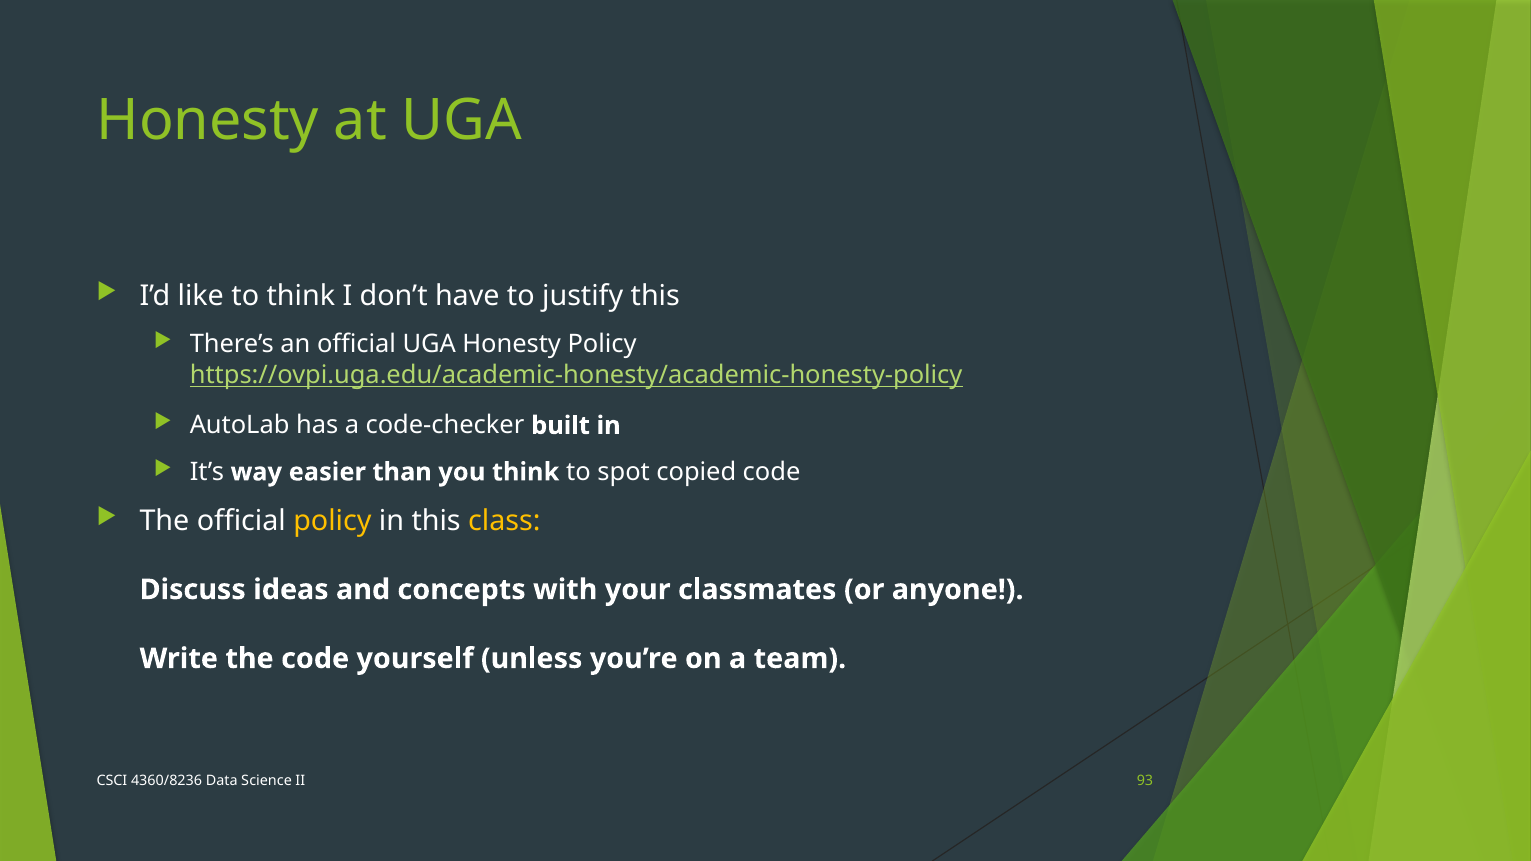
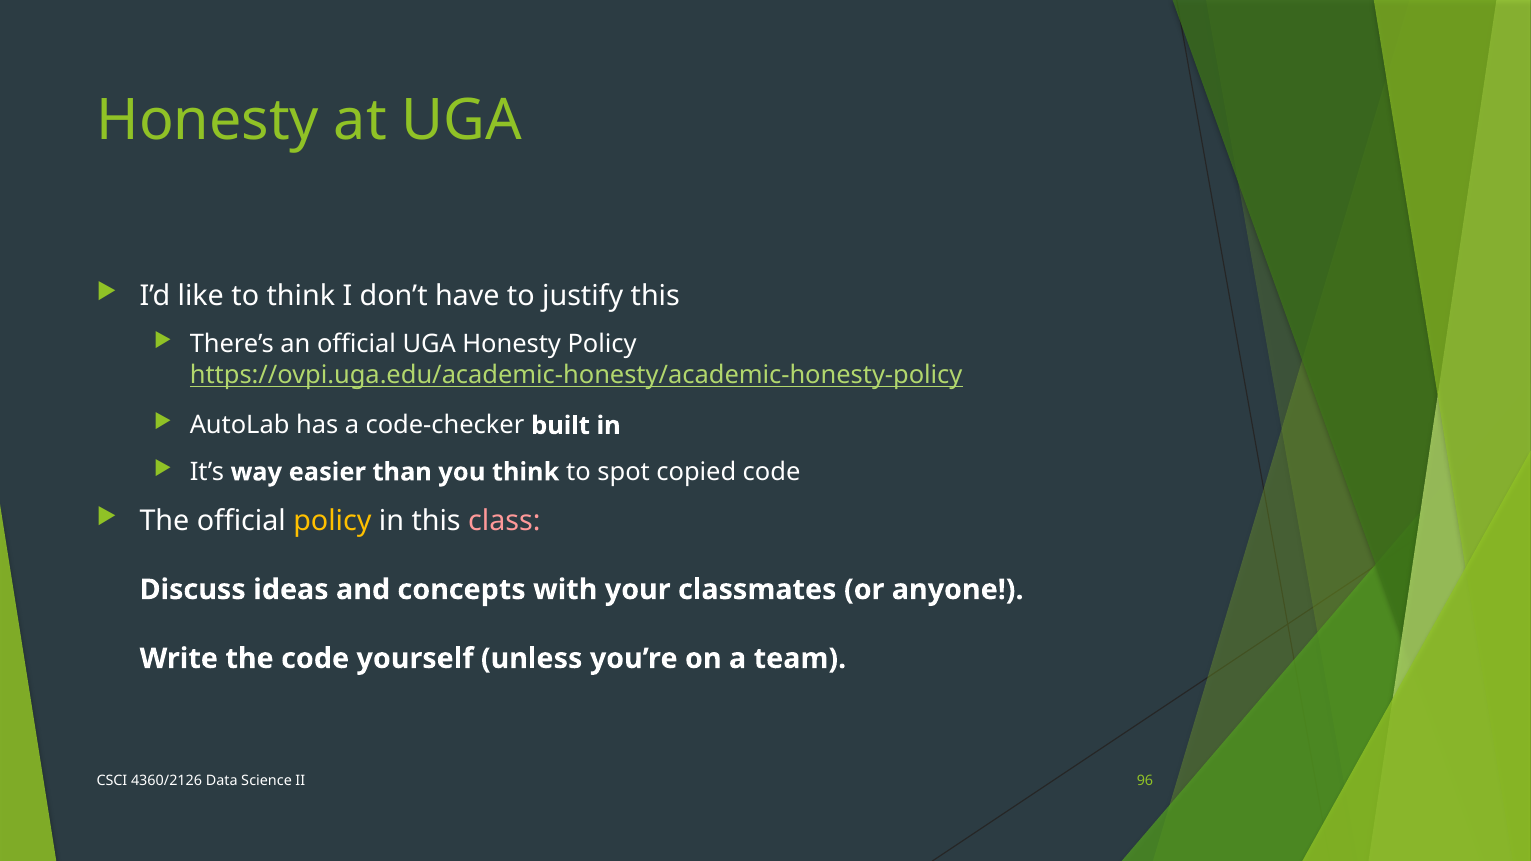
class colour: yellow -> pink
4360/8236: 4360/8236 -> 4360/2126
93: 93 -> 96
